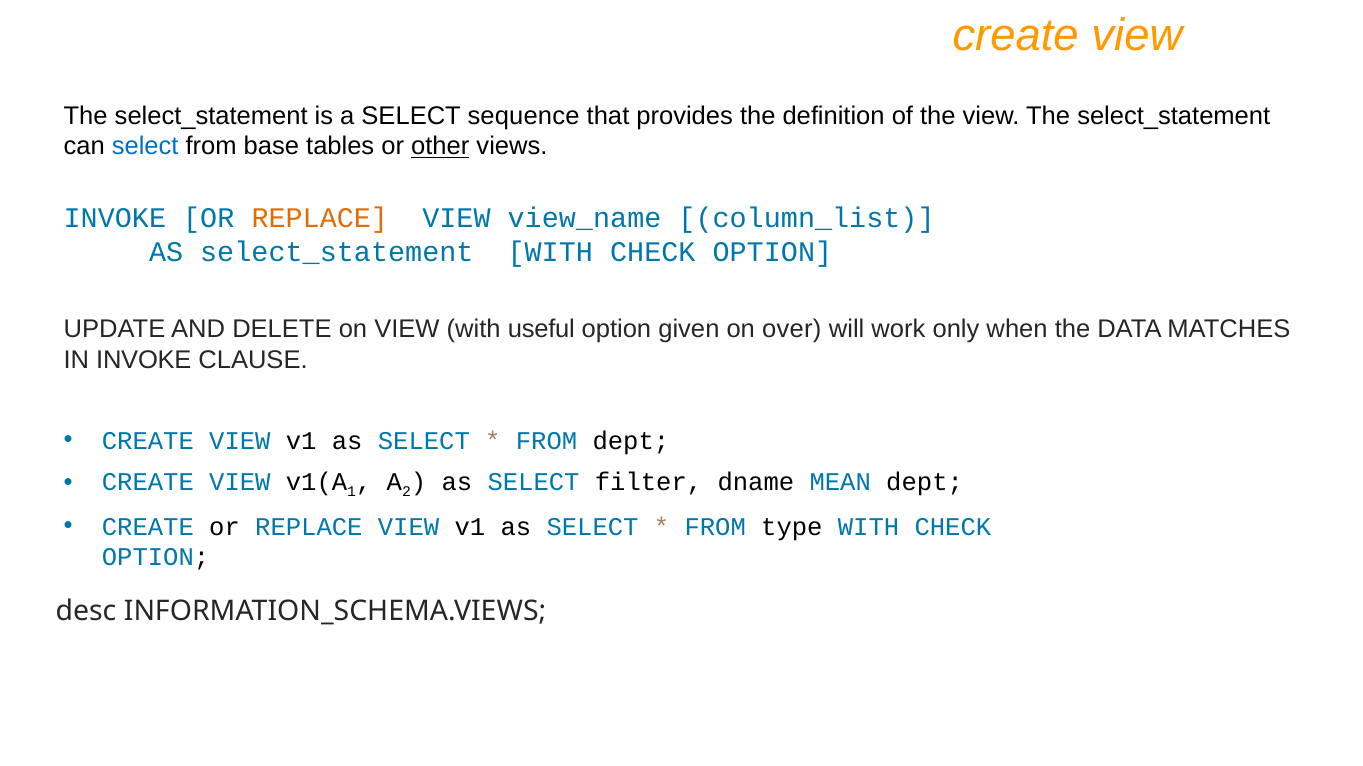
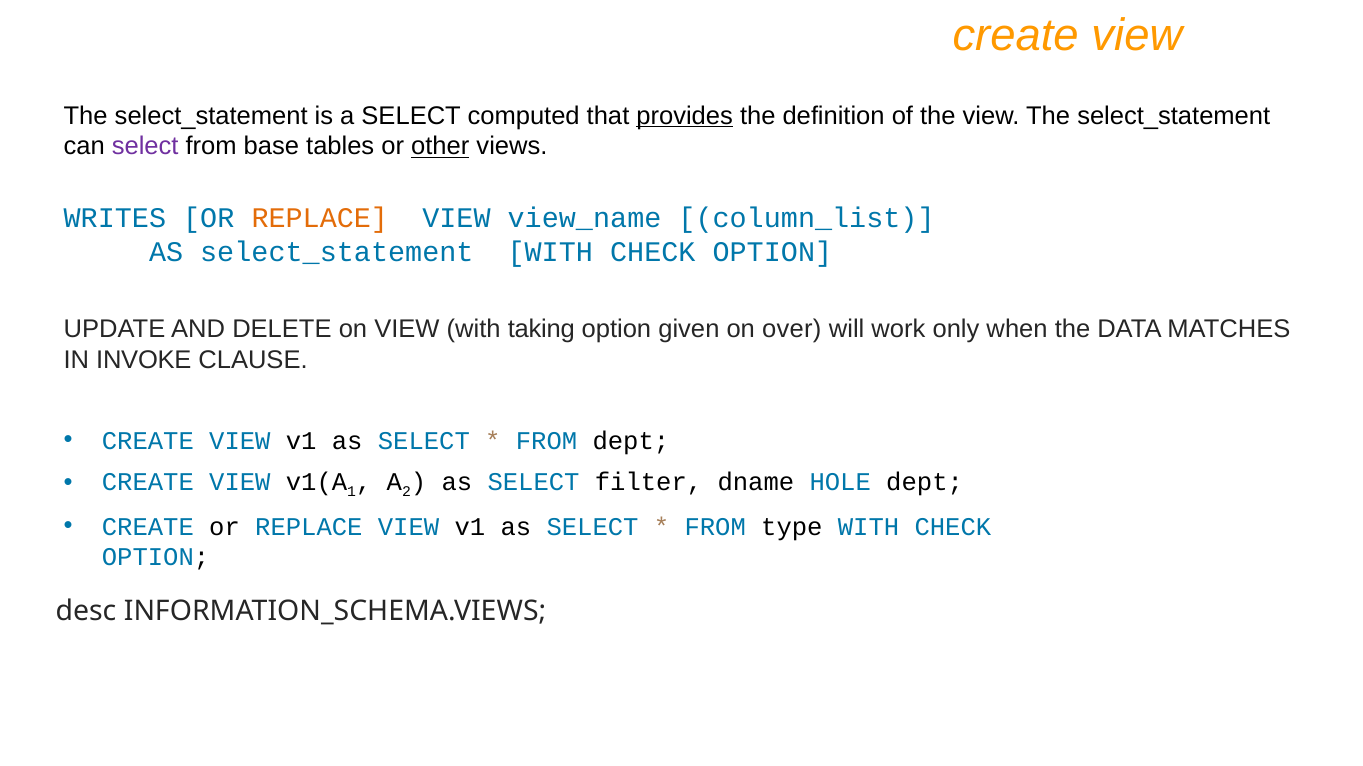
sequence: sequence -> computed
provides underline: none -> present
select at (145, 146) colour: blue -> purple
INVOKE at (115, 218): INVOKE -> WRITES
useful: useful -> taking
MEAN: MEAN -> HOLE
